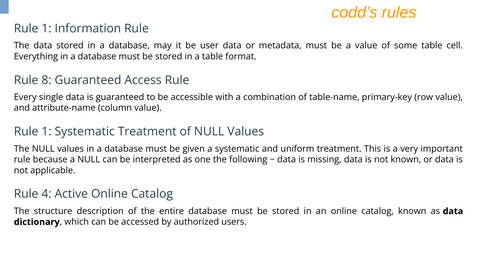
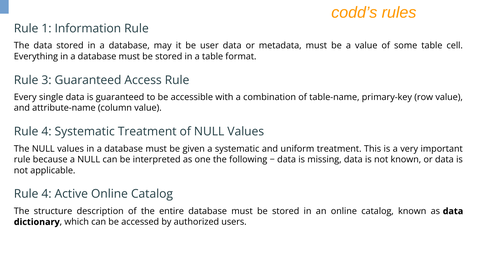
8: 8 -> 3
1 at (46, 132): 1 -> 4
